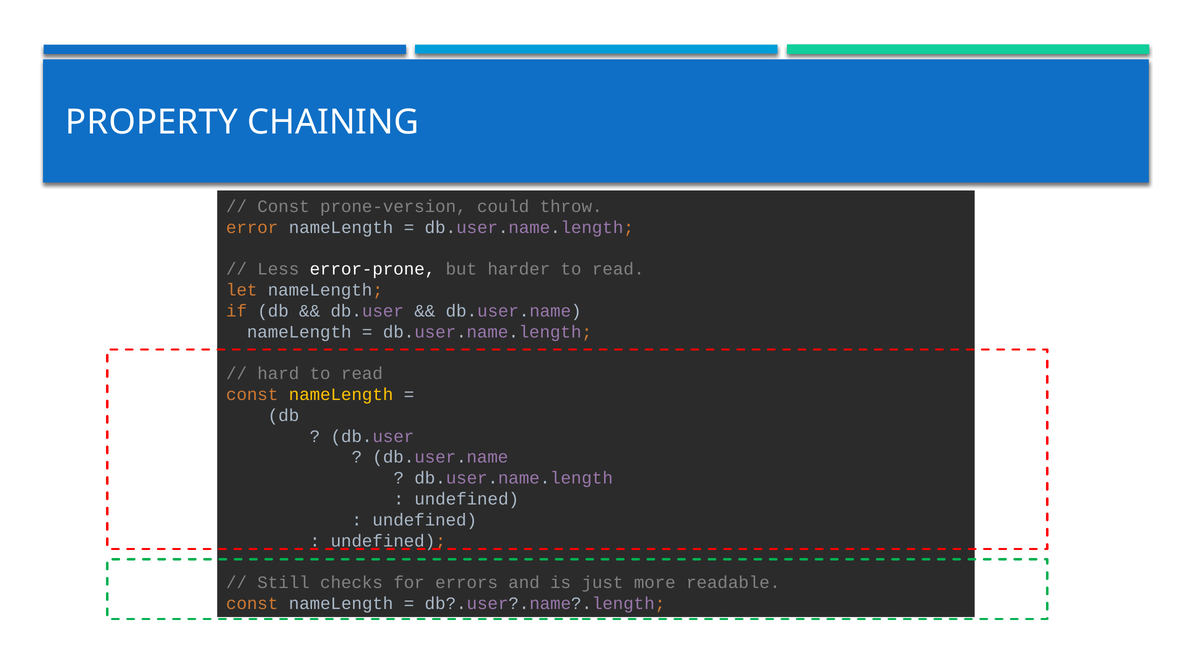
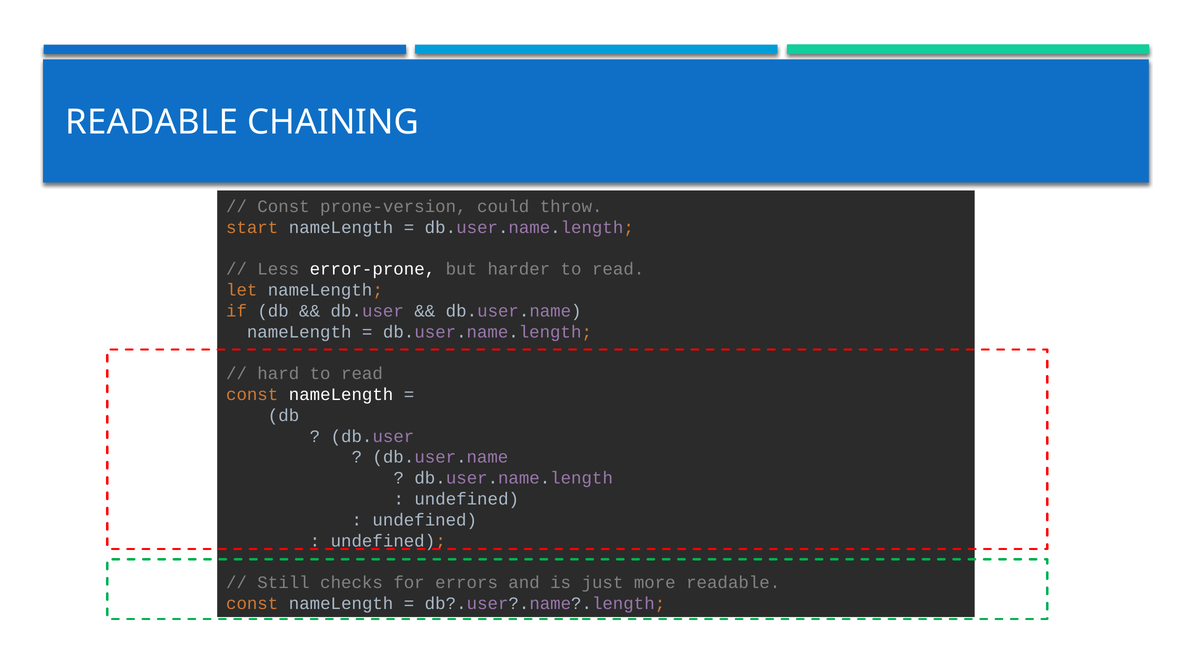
PROPERTY at (152, 122): PROPERTY -> READABLE
error: error -> start
nameLength at (341, 395) colour: yellow -> white
